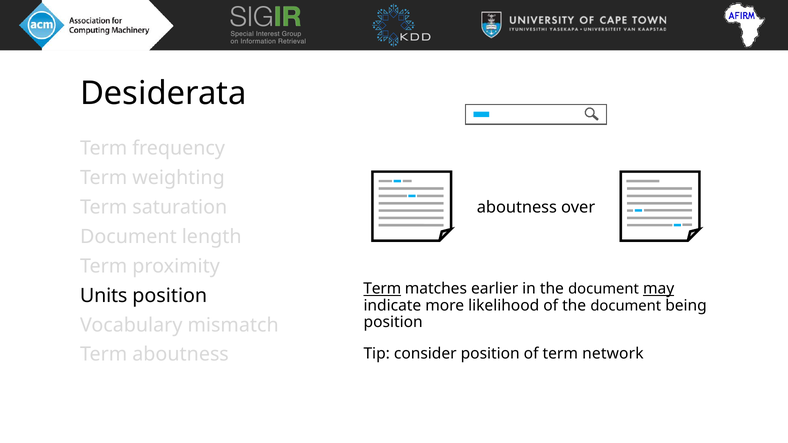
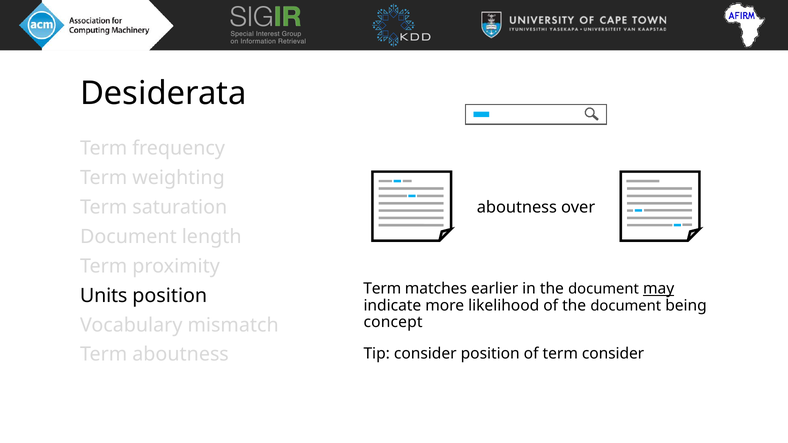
Term at (382, 289) underline: present -> none
position at (393, 322): position -> concept
term network: network -> consider
